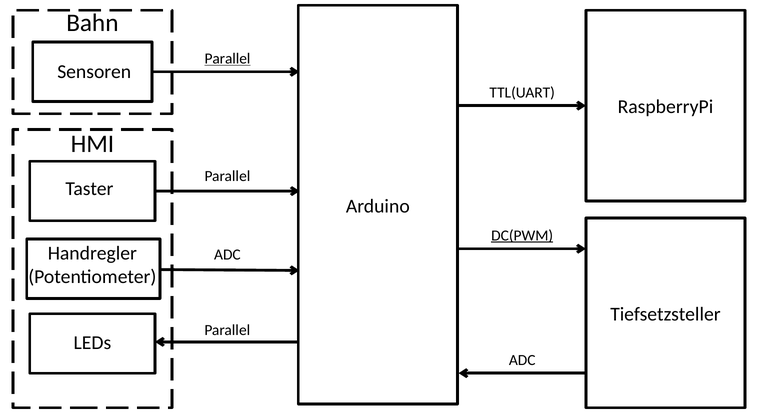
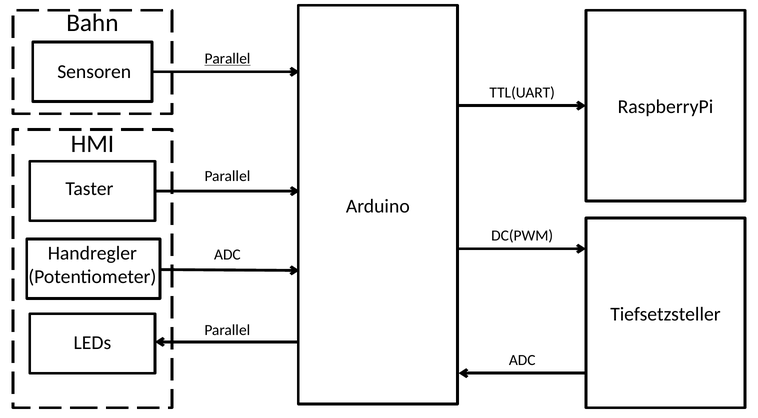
DC(PWM underline: present -> none
